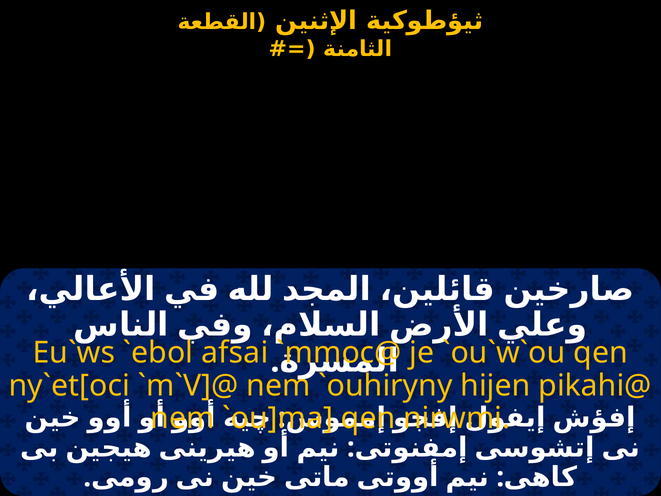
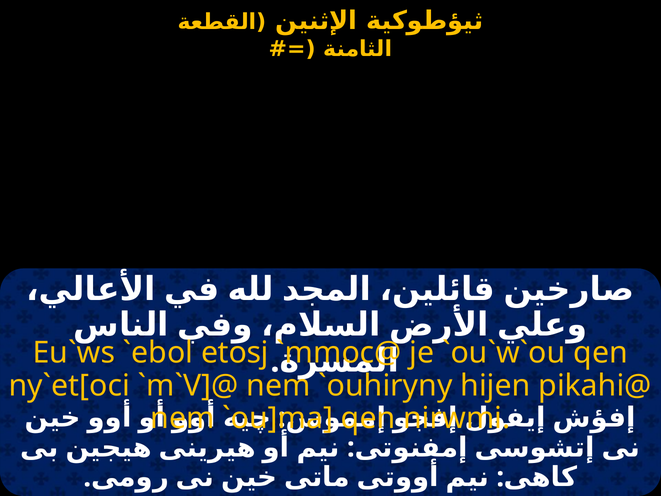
afsai: afsai -> etosj
